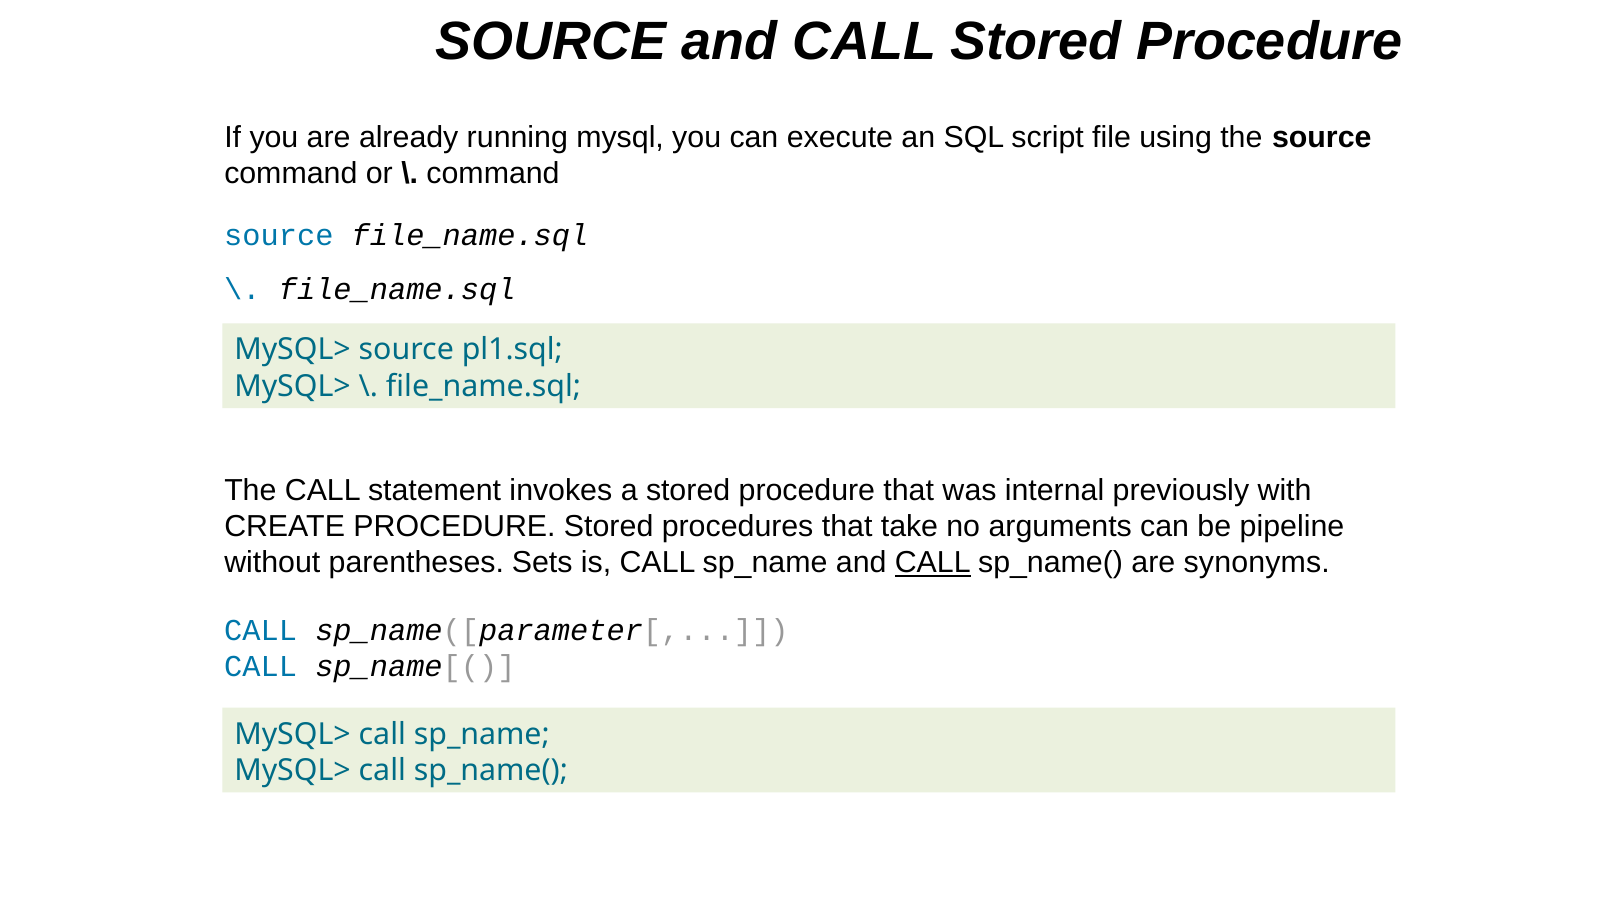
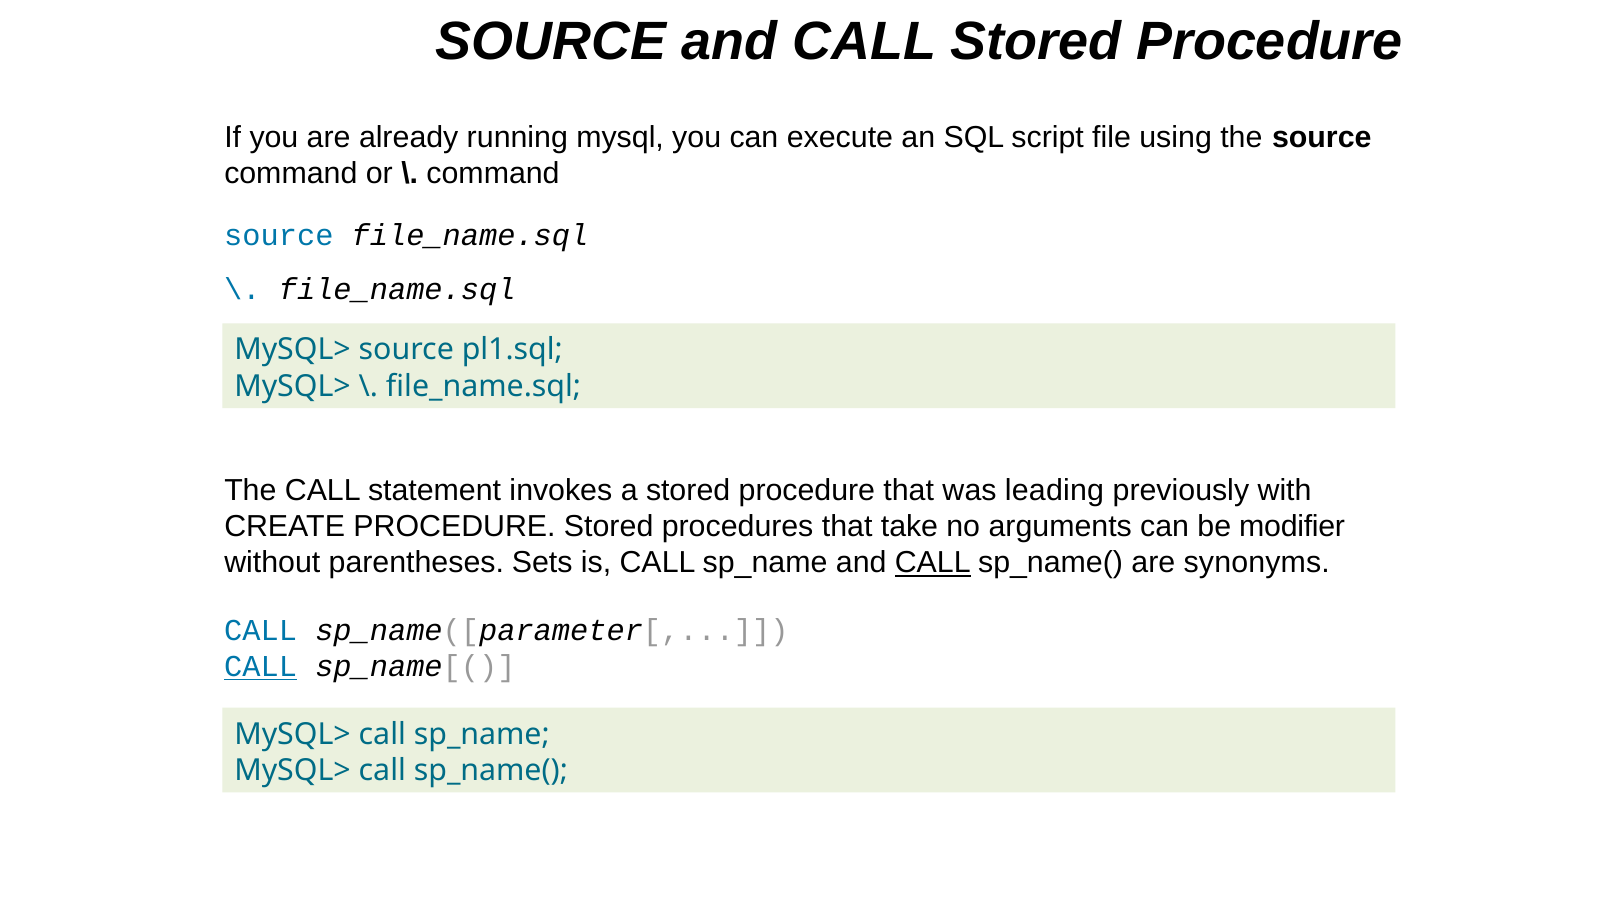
internal: internal -> leading
pipeline: pipeline -> modifier
CALL at (261, 667) underline: none -> present
